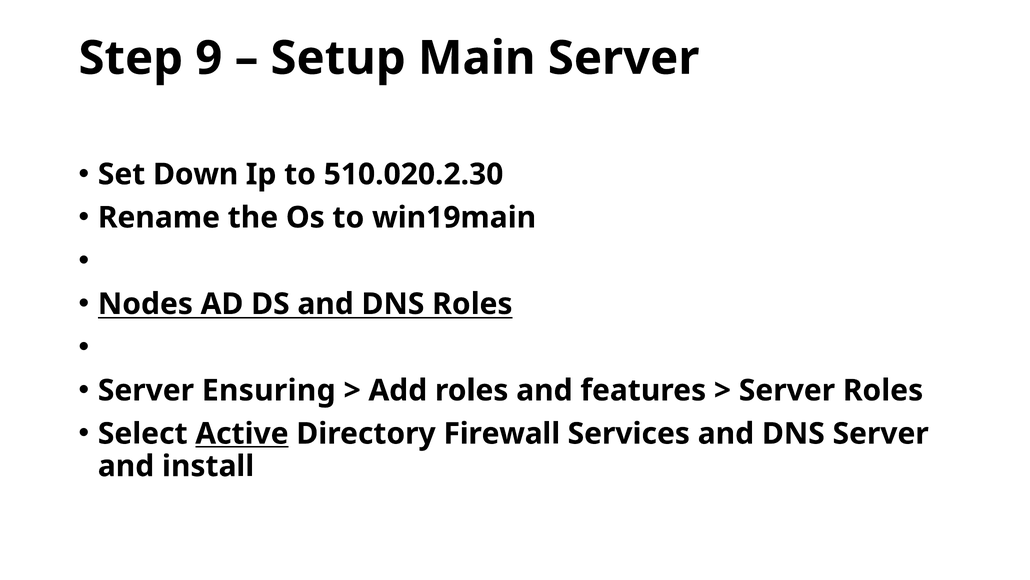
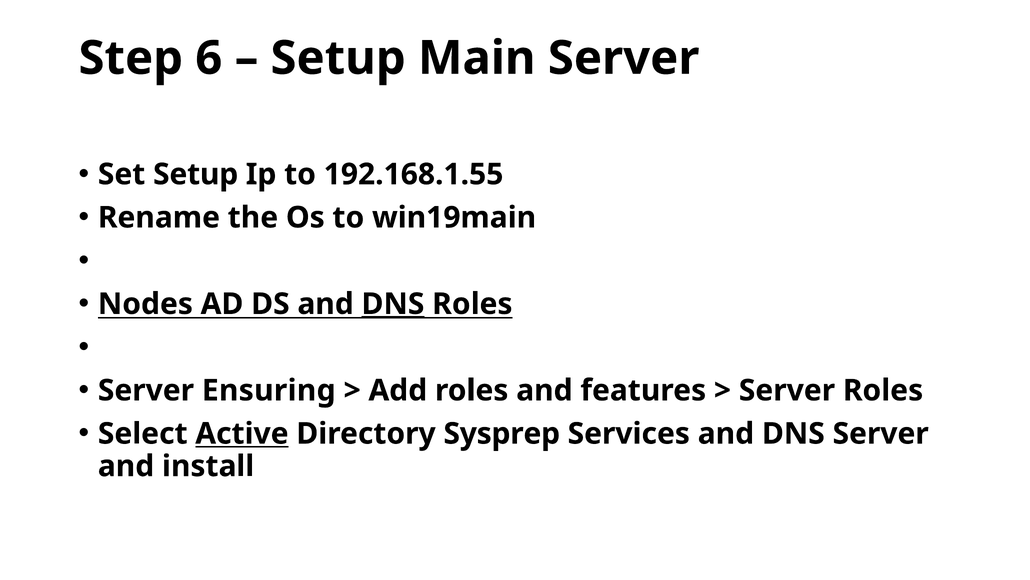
9: 9 -> 6
Set Down: Down -> Setup
510.020.2.30: 510.020.2.30 -> 192.168.1.55
DNS at (393, 304) underline: none -> present
Firewall: Firewall -> Sysprep
